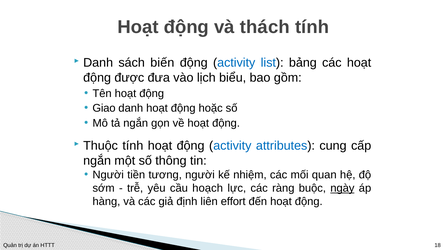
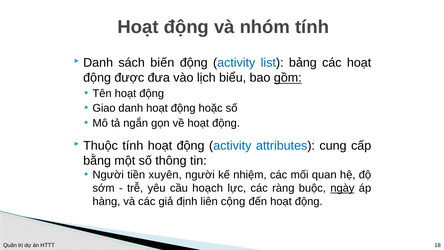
thách: thách -> nhóm
gồm underline: none -> present
ngắn at (97, 161): ngắn -> bằng
tương: tương -> xuyên
effort: effort -> cộng
